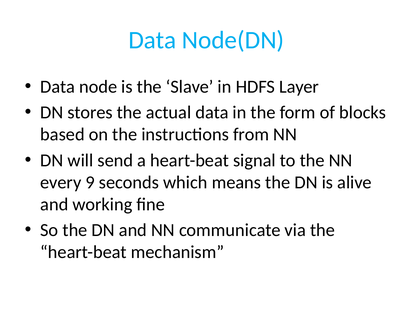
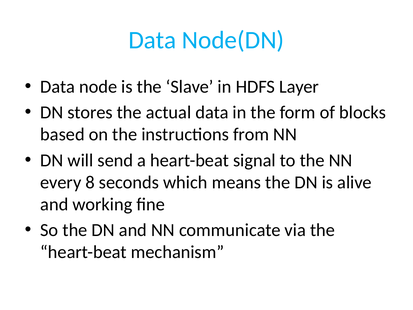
9: 9 -> 8
